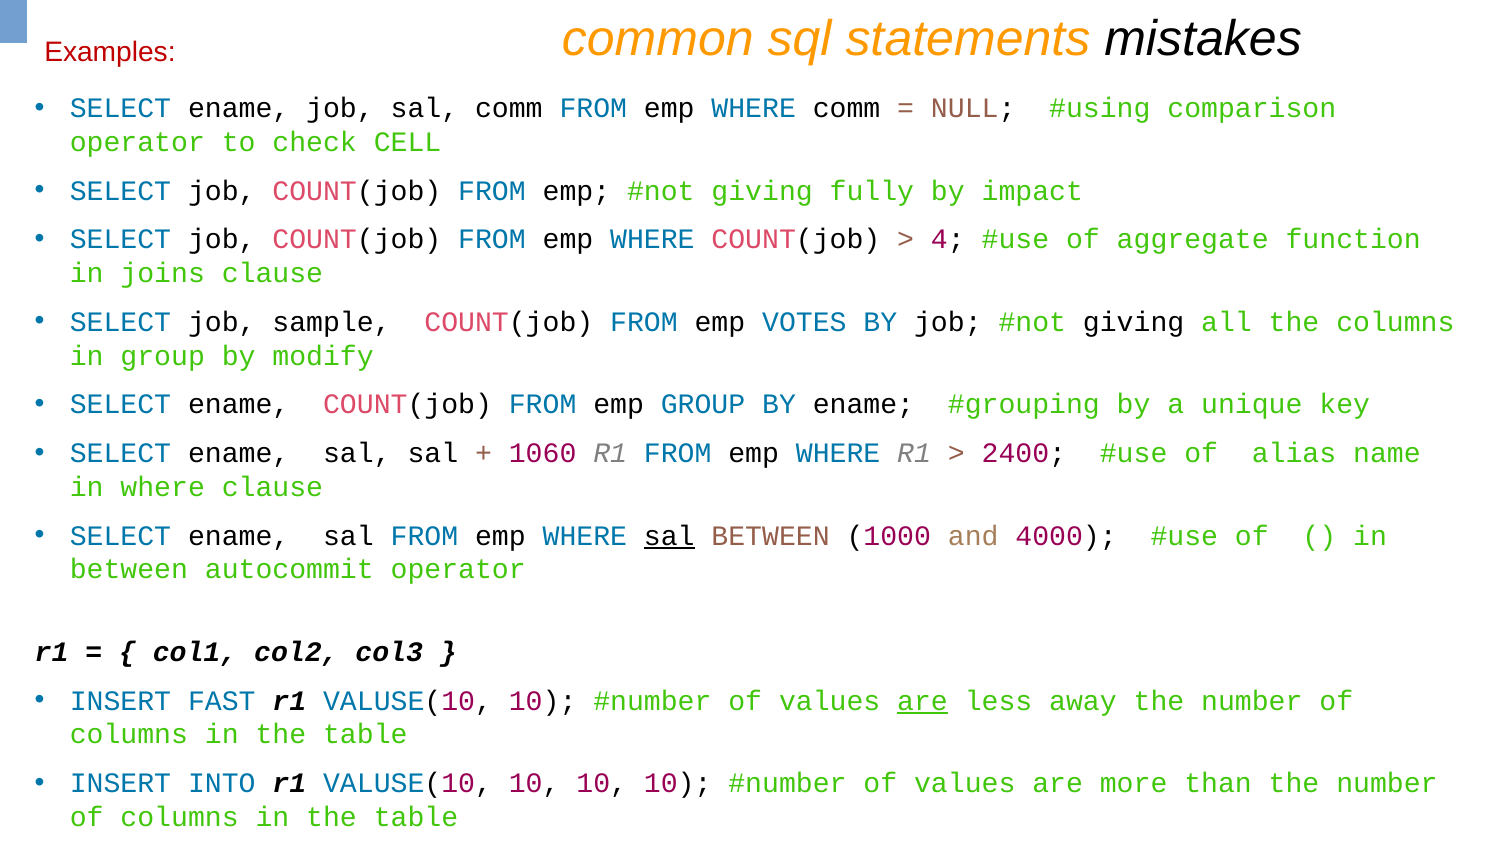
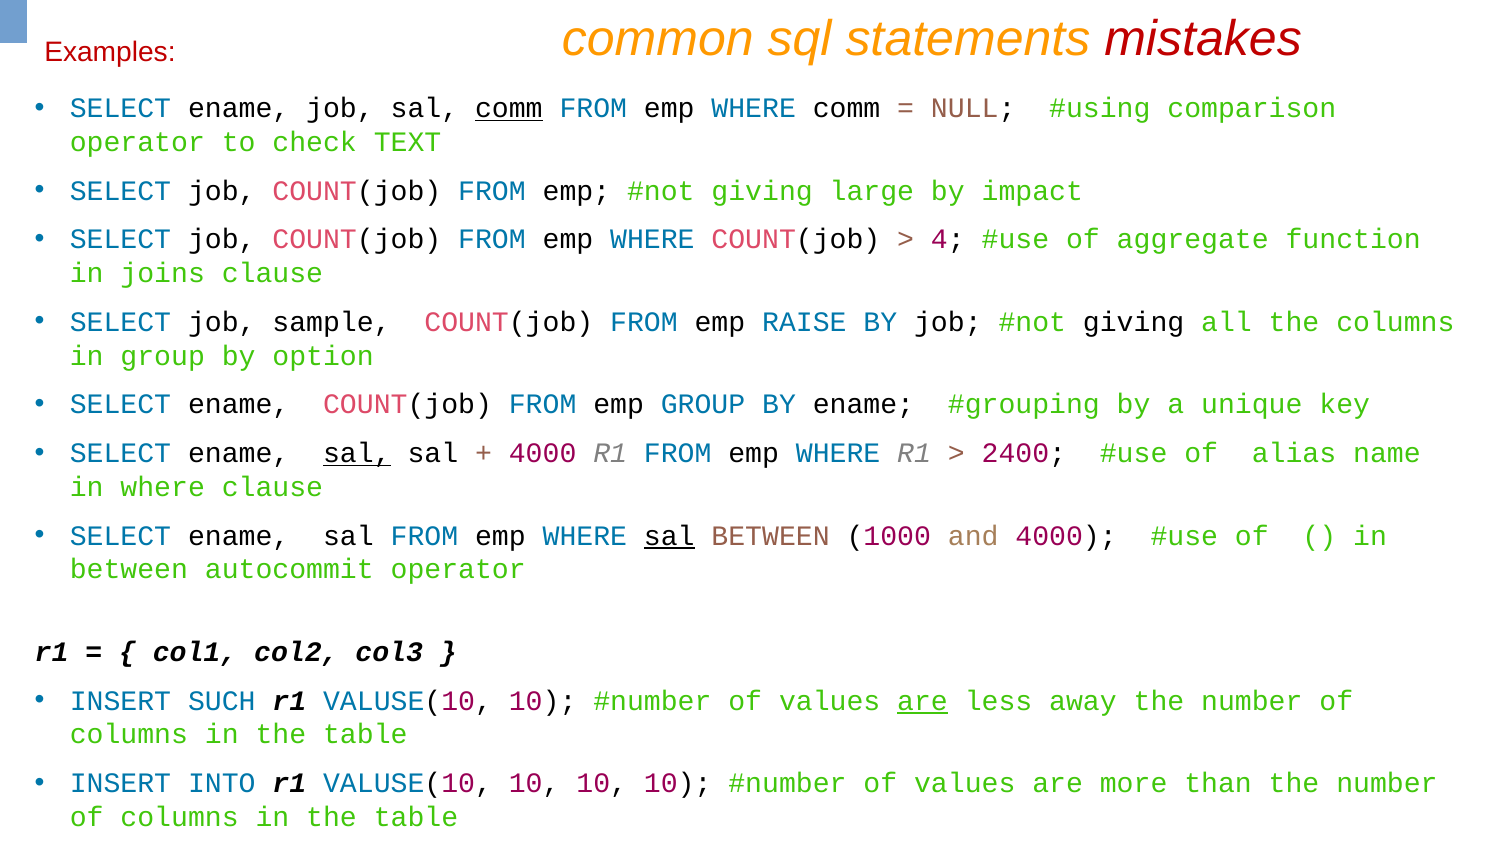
mistakes colour: black -> red
comm at (509, 108) underline: none -> present
CELL: CELL -> TEXT
fully: fully -> large
VOTES: VOTES -> RAISE
modify: modify -> option
sal at (357, 454) underline: none -> present
1060 at (543, 454): 1060 -> 4000
FAST: FAST -> SUCH
